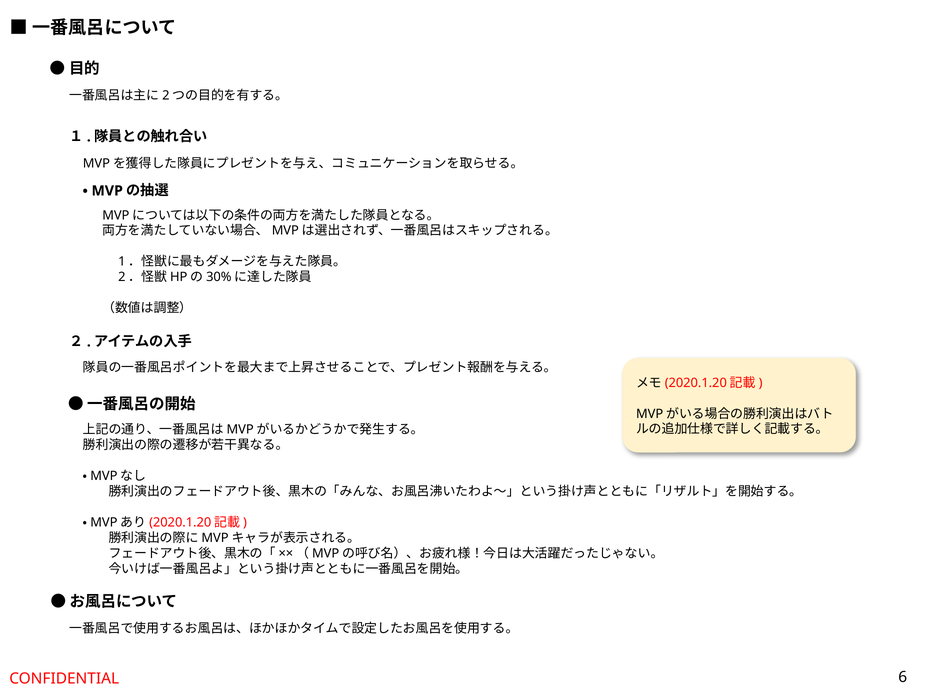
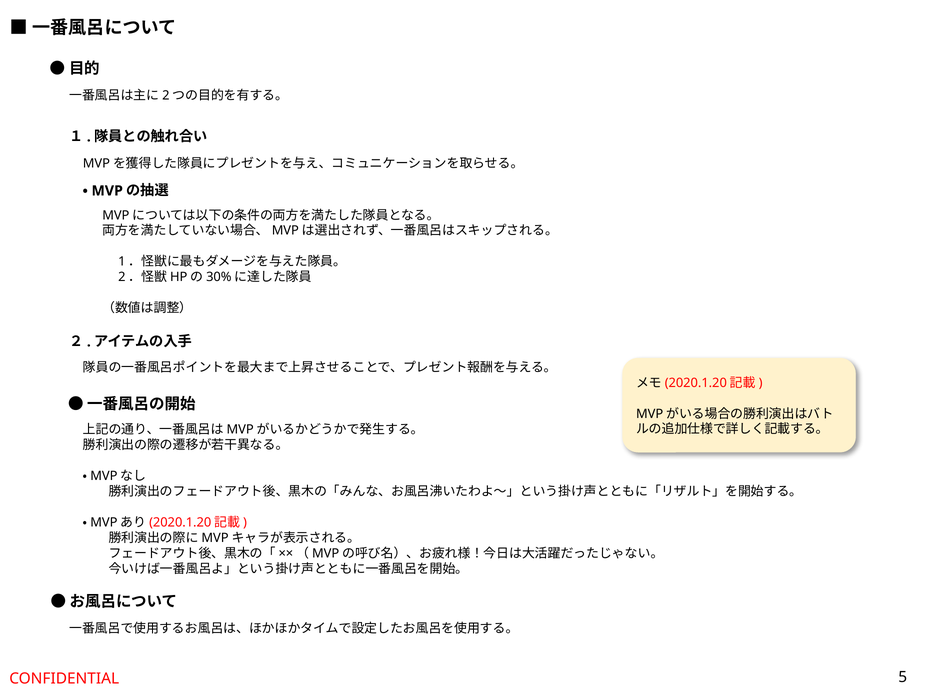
6: 6 -> 5
